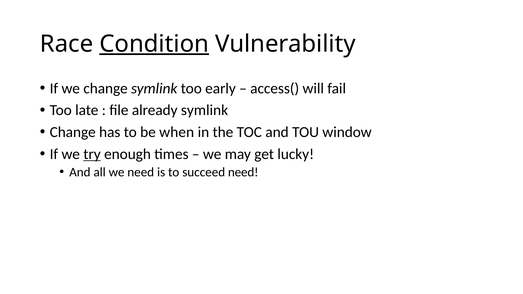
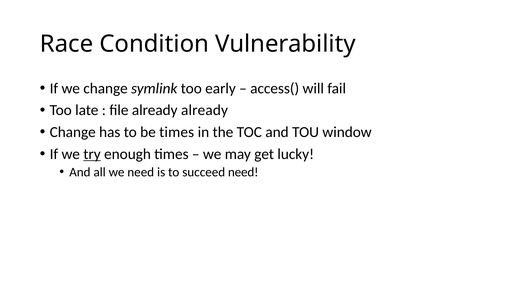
Condition underline: present -> none
already symlink: symlink -> already
be when: when -> times
